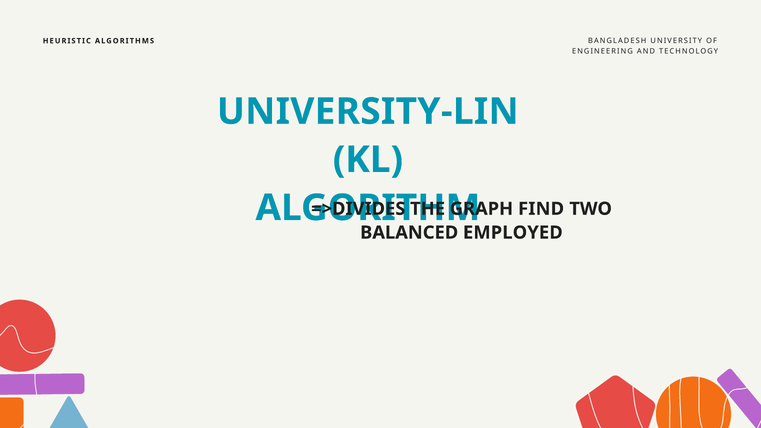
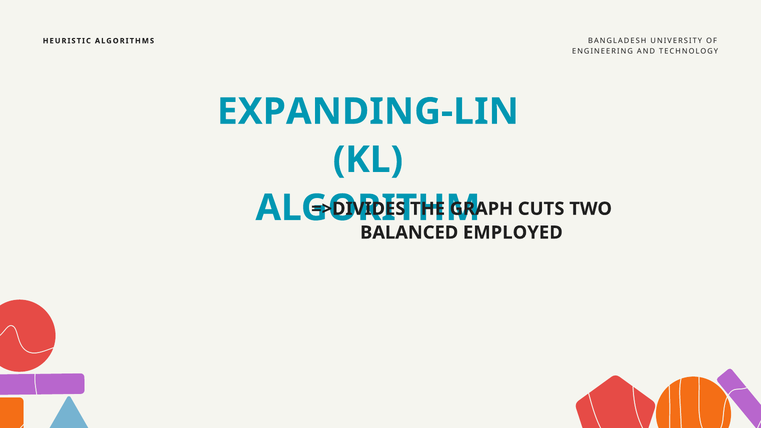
UNIVERSITY-LIN: UNIVERSITY-LIN -> EXPANDING-LIN
FIND: FIND -> CUTS
